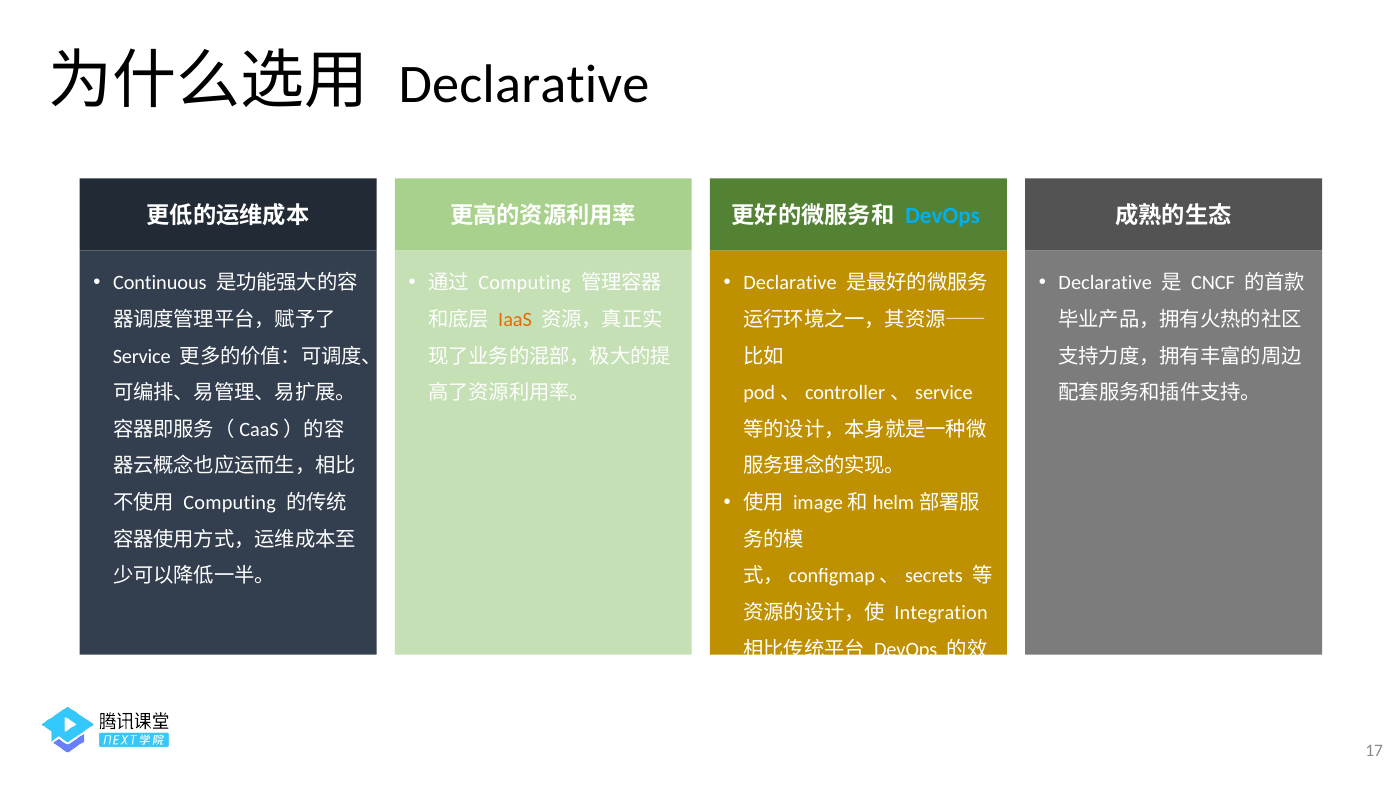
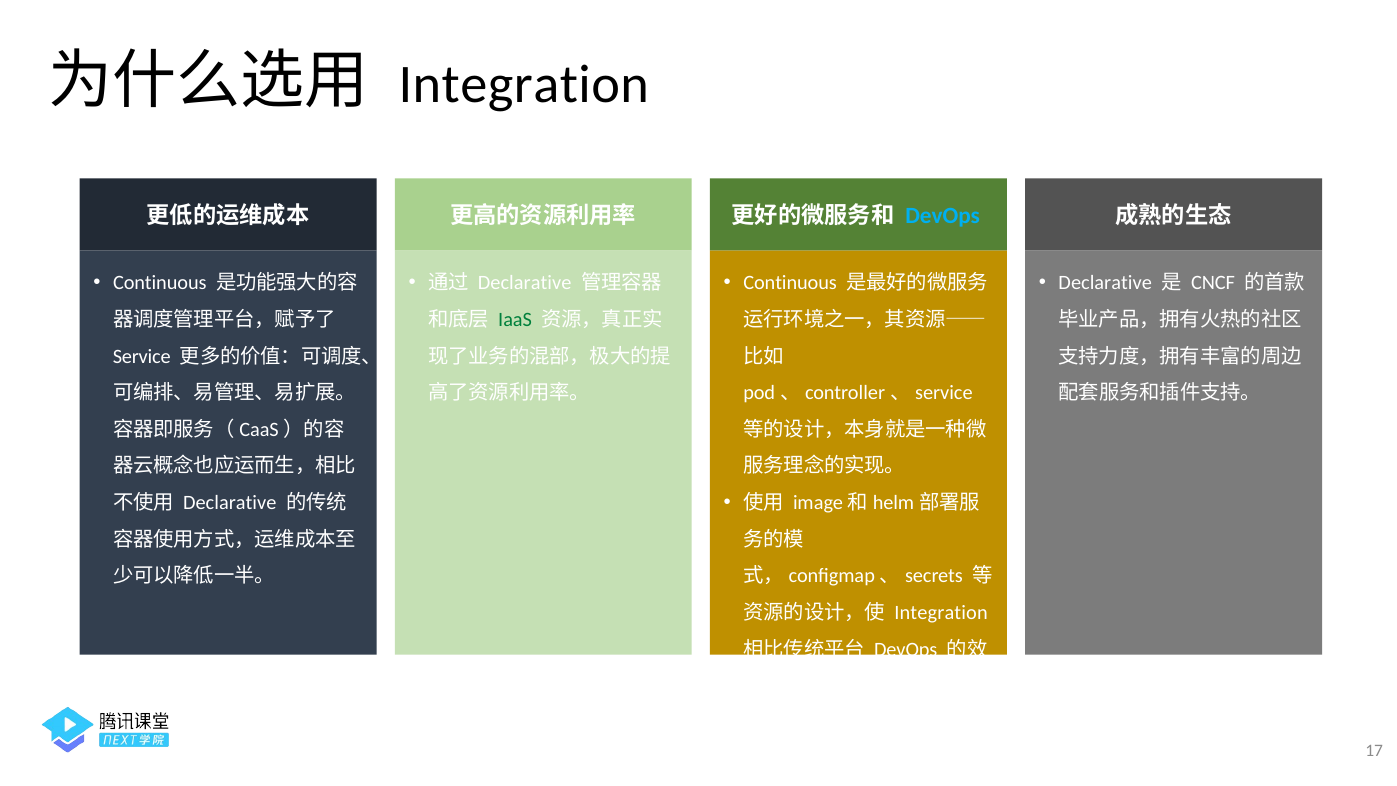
Declarative at (524, 84): Declarative -> Integration
Computing at (525, 283): Computing -> Declarative
Declarative at (790, 283): Declarative -> Continuous
IaaS colour: orange -> green
Computing at (230, 503): Computing -> Declarative
